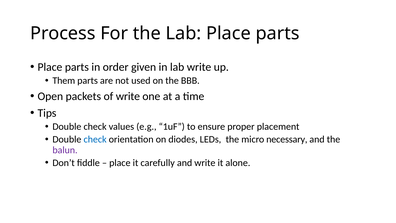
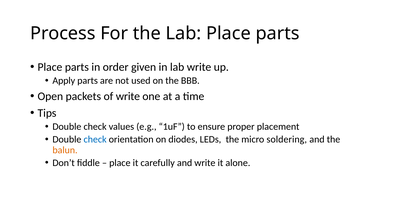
Them: Them -> Apply
necessary: necessary -> soldering
balun colour: purple -> orange
